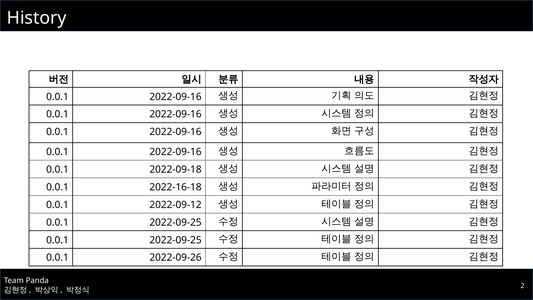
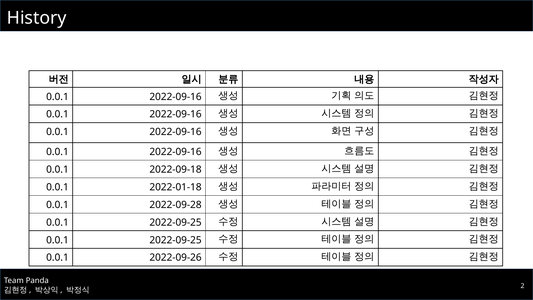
2022-16-18: 2022-16-18 -> 2022-01-18
2022-09-12: 2022-09-12 -> 2022-09-28
